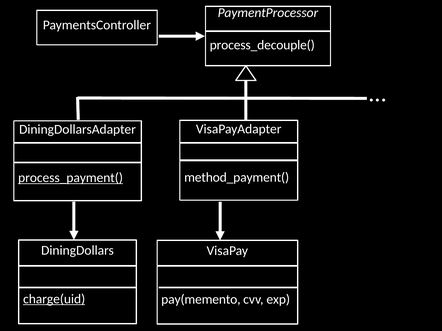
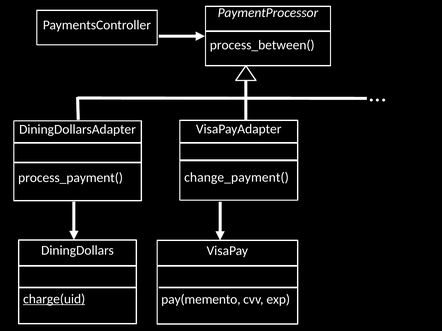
process_decouple(: process_decouple( -> process_between(
method_payment(: method_payment( -> change_payment(
process_payment( underline: present -> none
